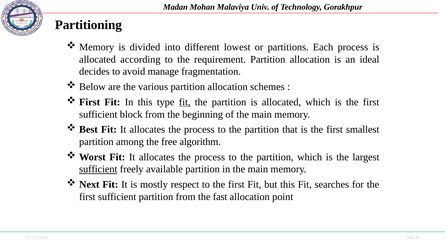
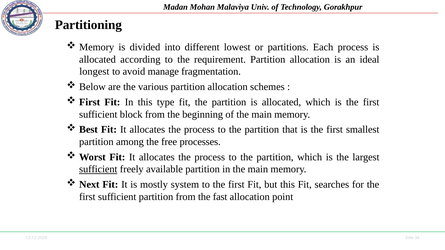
decides: decides -> longest
fit at (185, 102) underline: present -> none
algorithm: algorithm -> processes
respect: respect -> system
